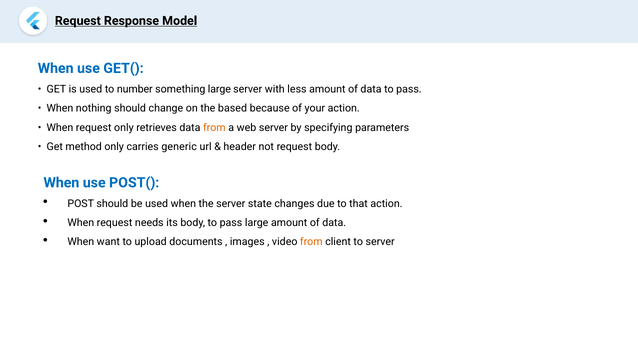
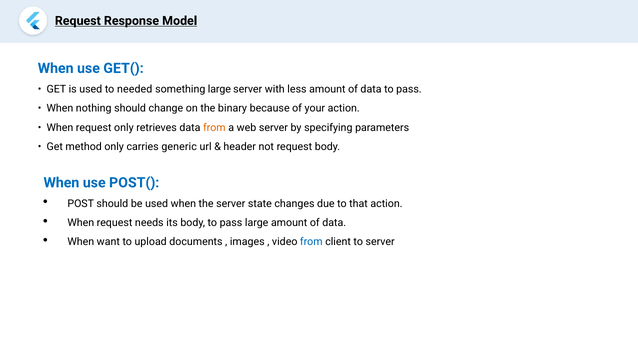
number: number -> needed
based: based -> binary
from at (311, 242) colour: orange -> blue
